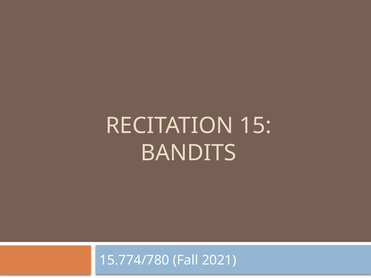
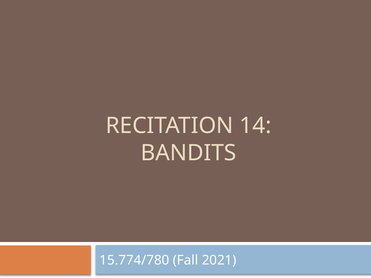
15: 15 -> 14
